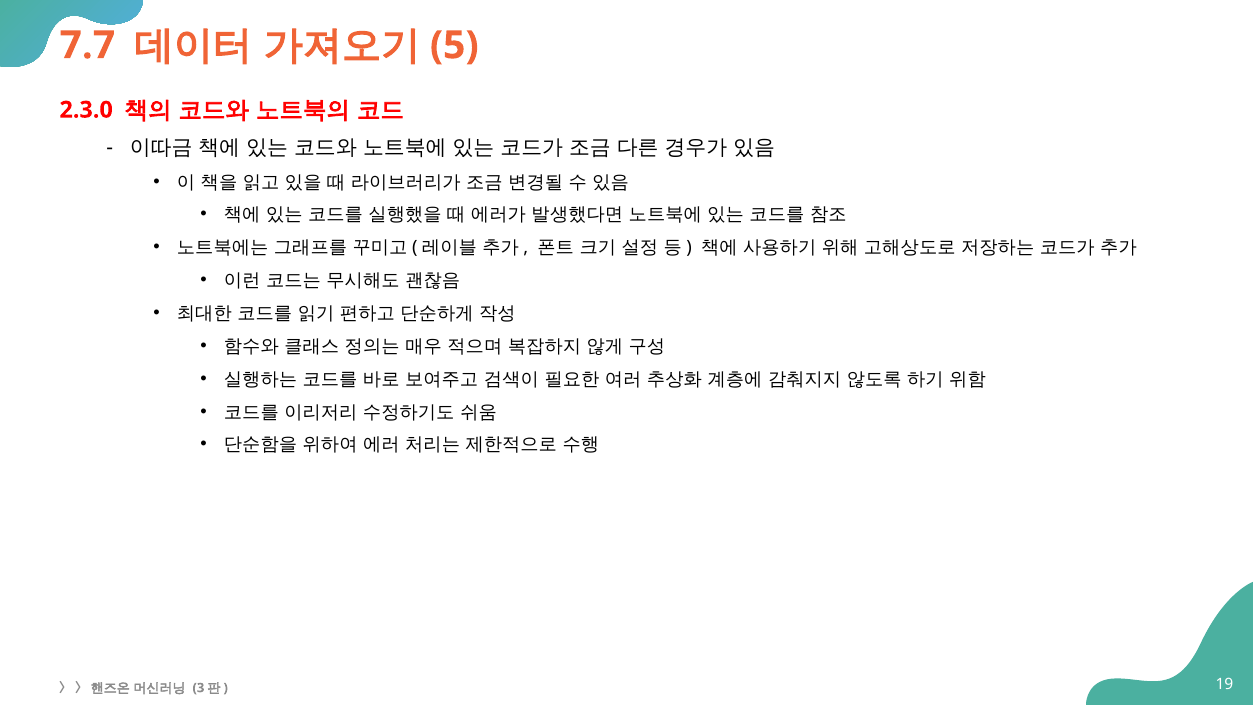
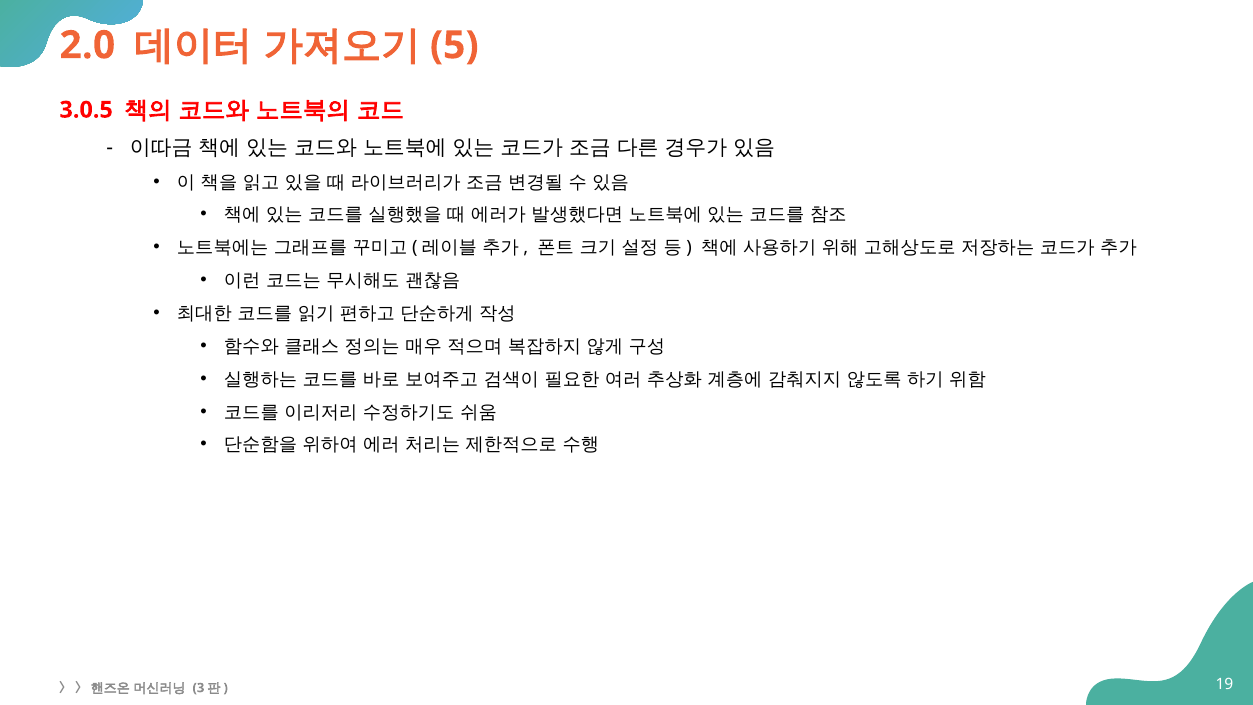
7.7: 7.7 -> 2.0
2.3.0: 2.3.0 -> 3.0.5
